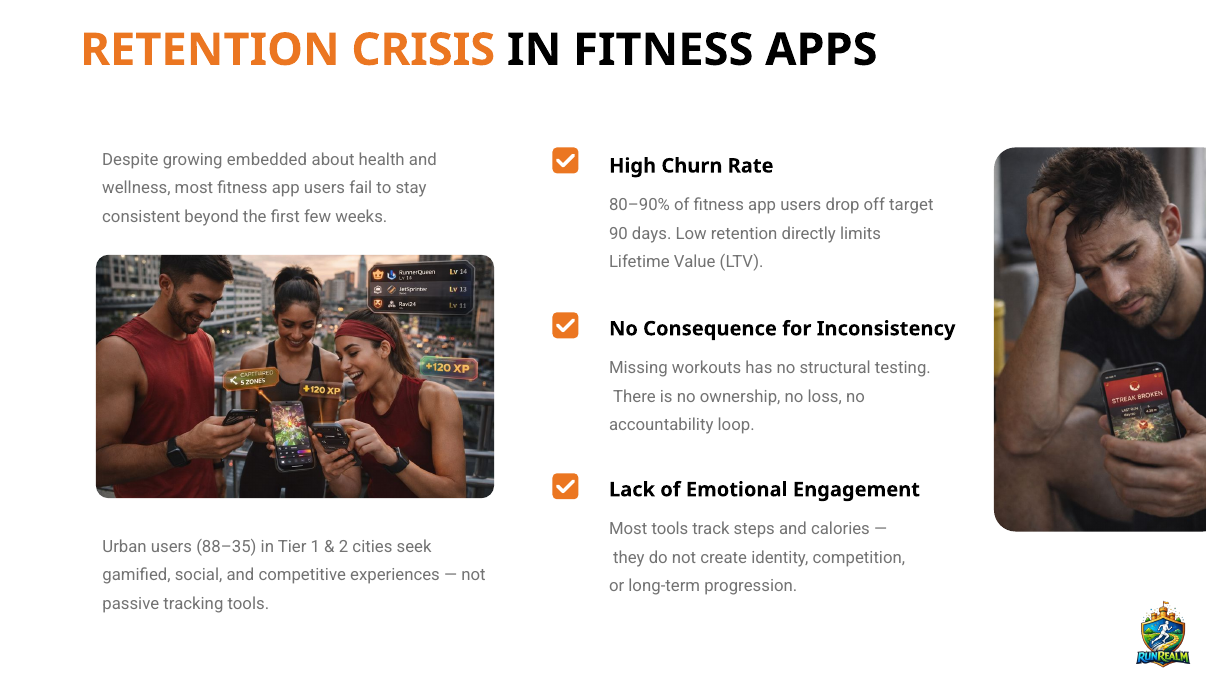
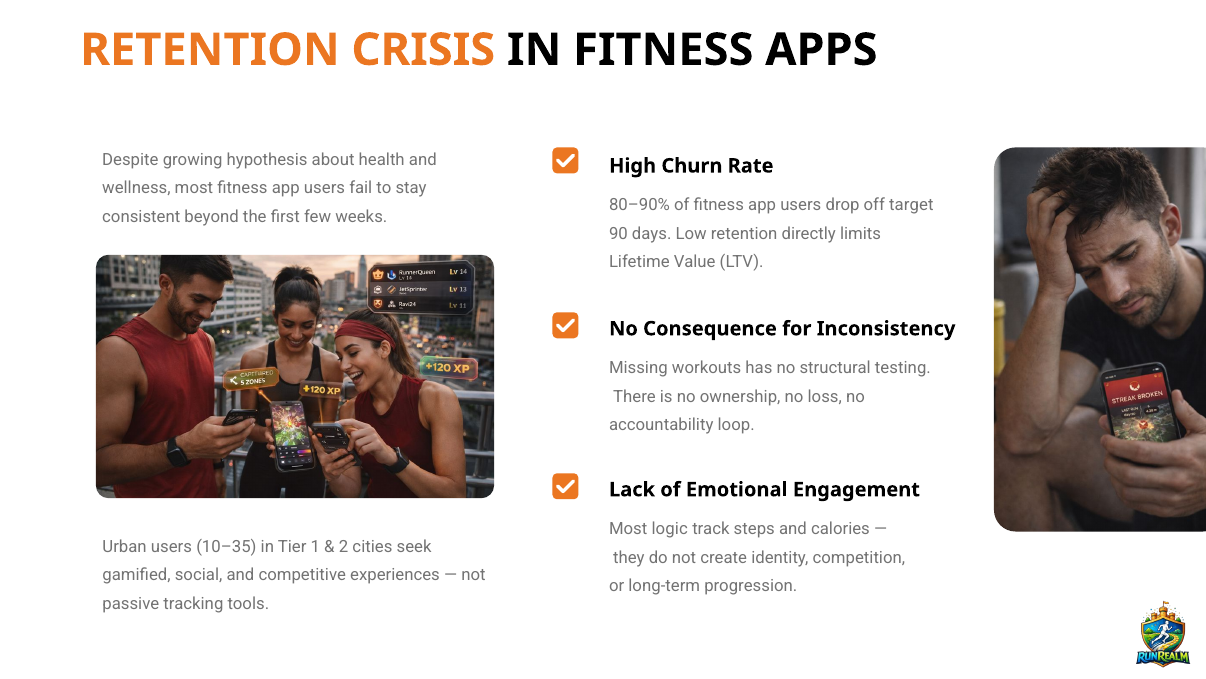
embedded: embedded -> hypothesis
Most tools: tools -> logic
88–35: 88–35 -> 10–35
